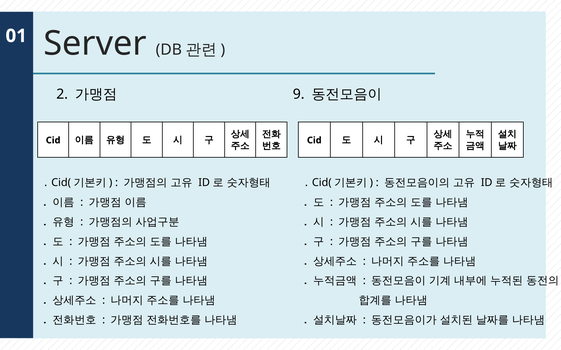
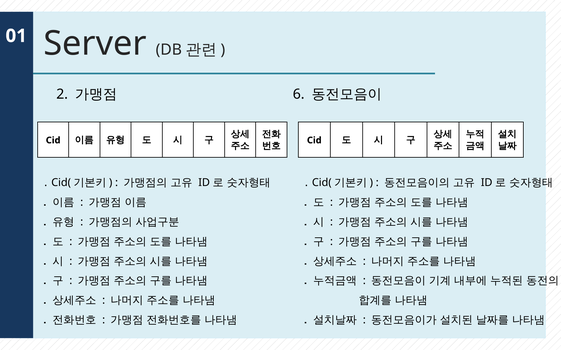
9: 9 -> 6
